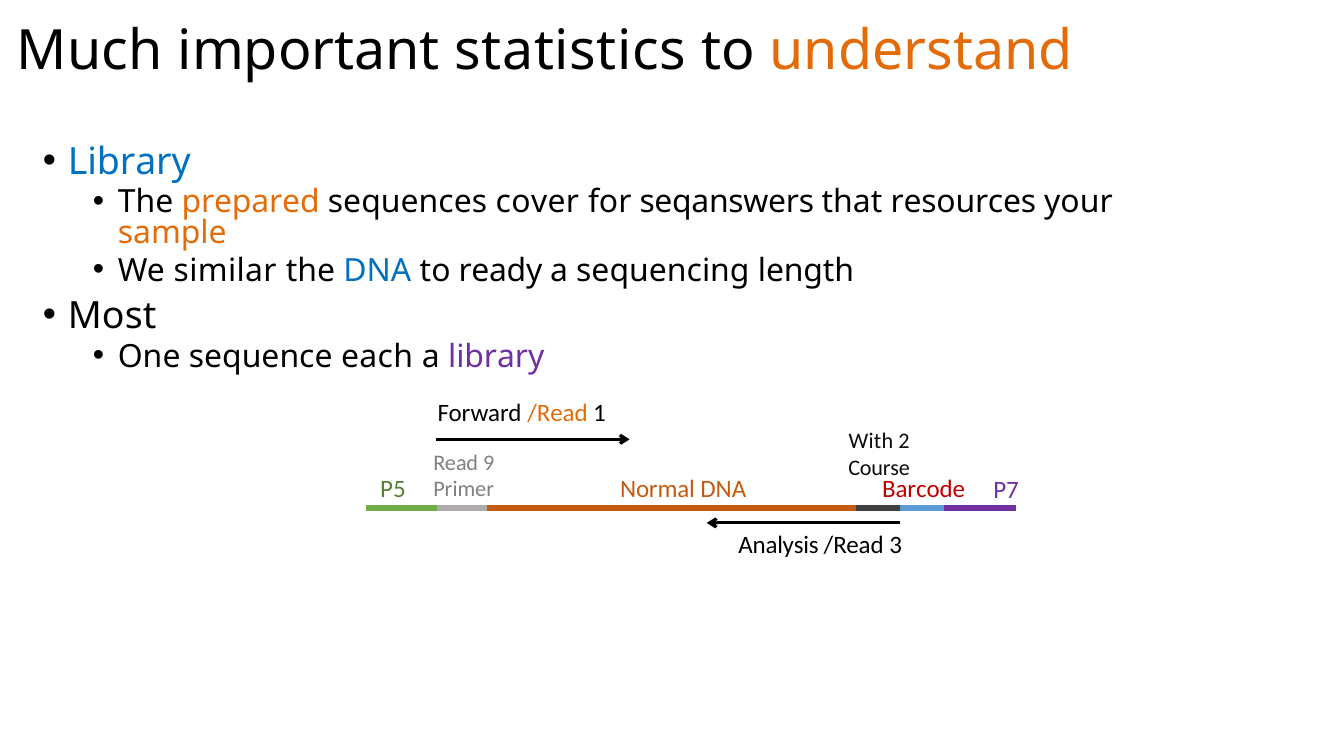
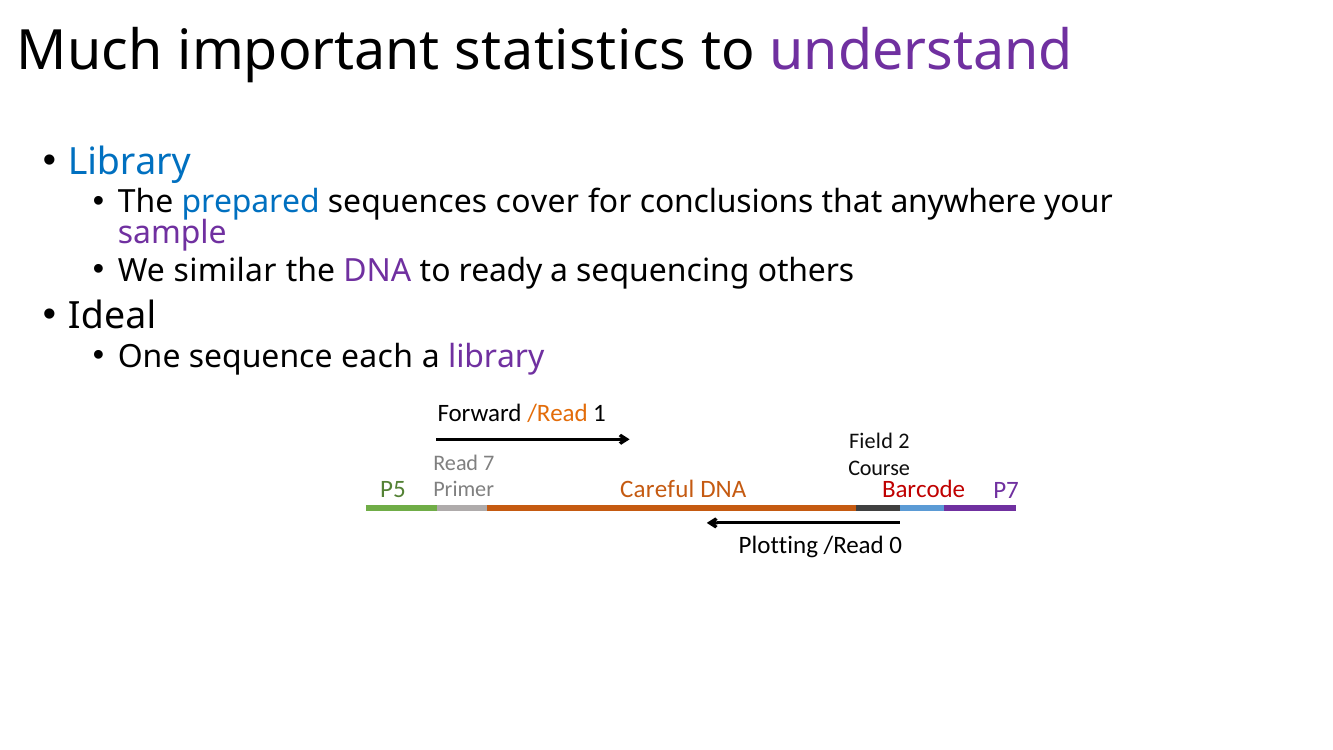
understand colour: orange -> purple
prepared colour: orange -> blue
seqanswers: seqanswers -> conclusions
resources: resources -> anywhere
sample colour: orange -> purple
DNA at (377, 270) colour: blue -> purple
length: length -> others
Most: Most -> Ideal
With: With -> Field
9: 9 -> 7
Normal: Normal -> Careful
Analysis: Analysis -> Plotting
3: 3 -> 0
